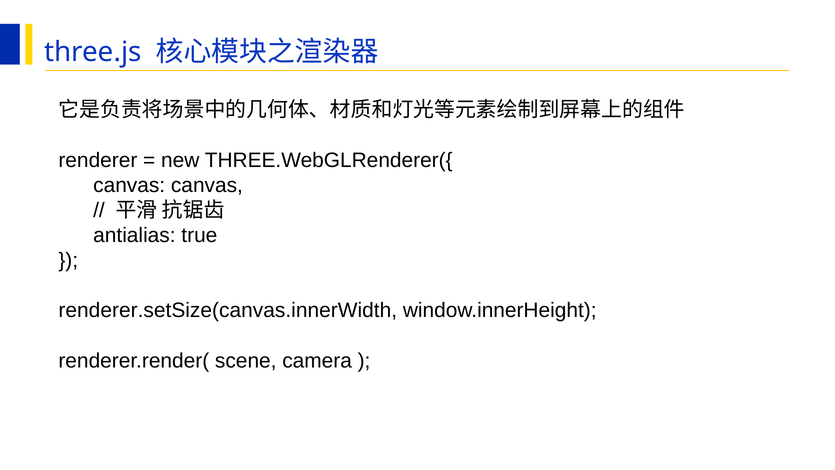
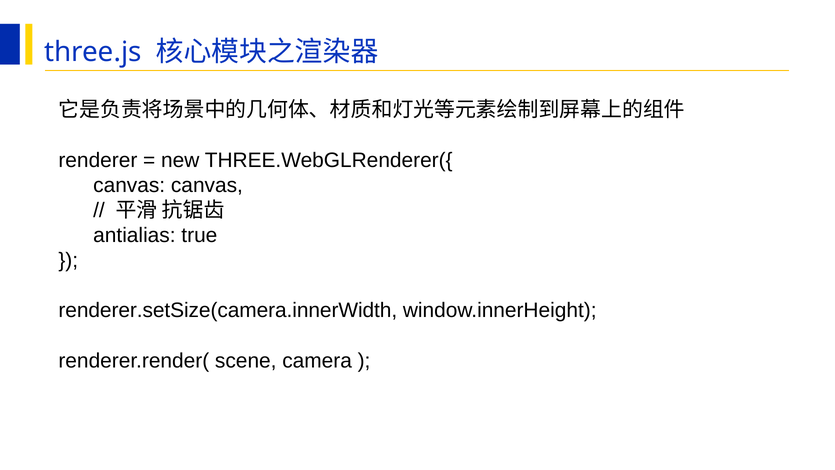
renderer.setSize(canvas.innerWidth: renderer.setSize(canvas.innerWidth -> renderer.setSize(camera.innerWidth
